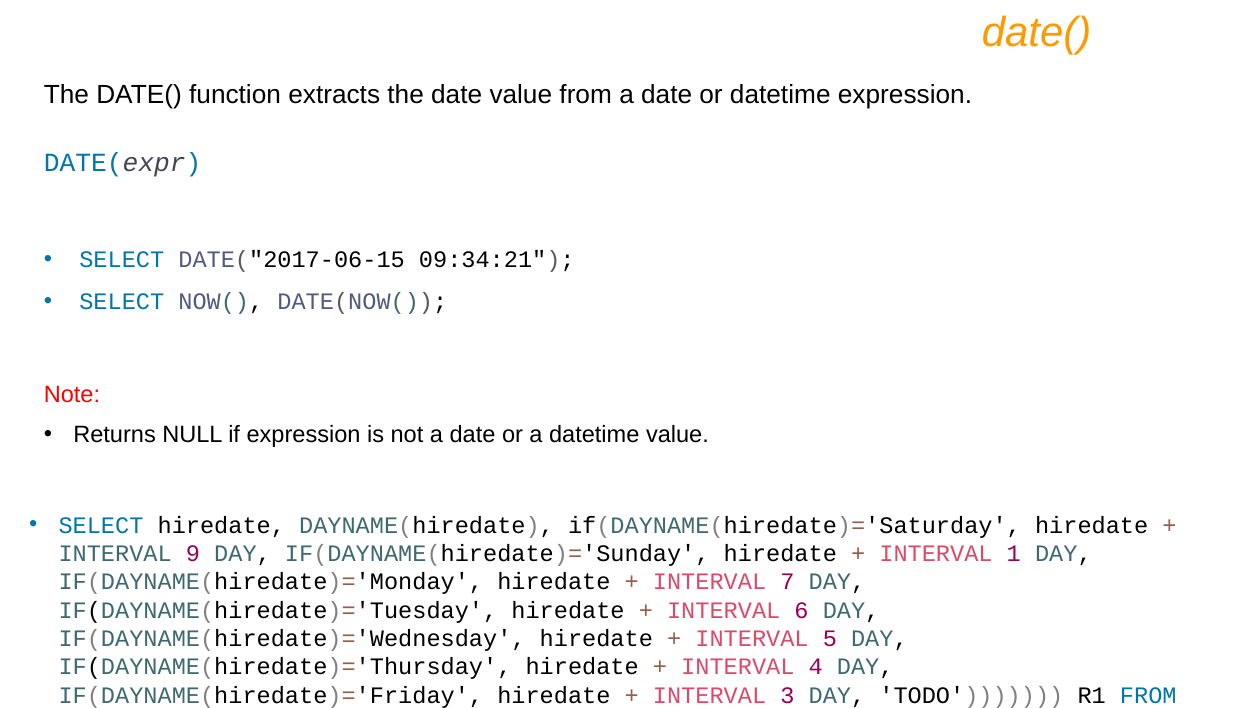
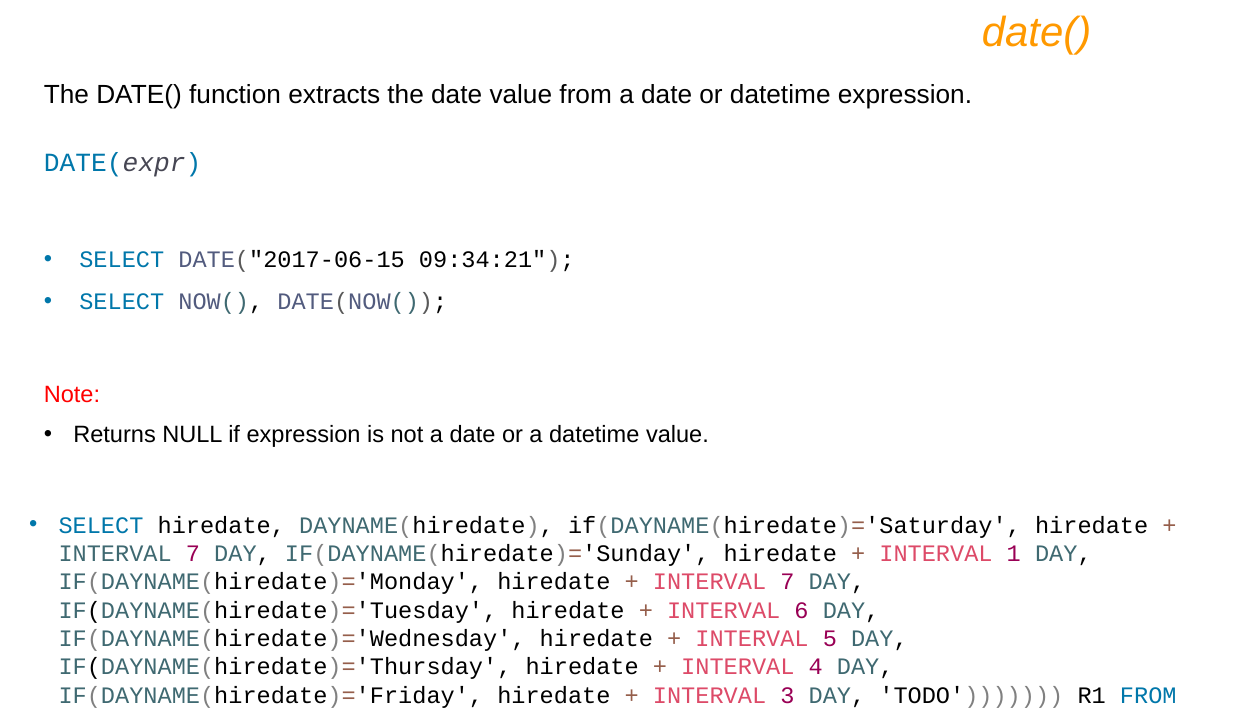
9 at (193, 553): 9 -> 7
